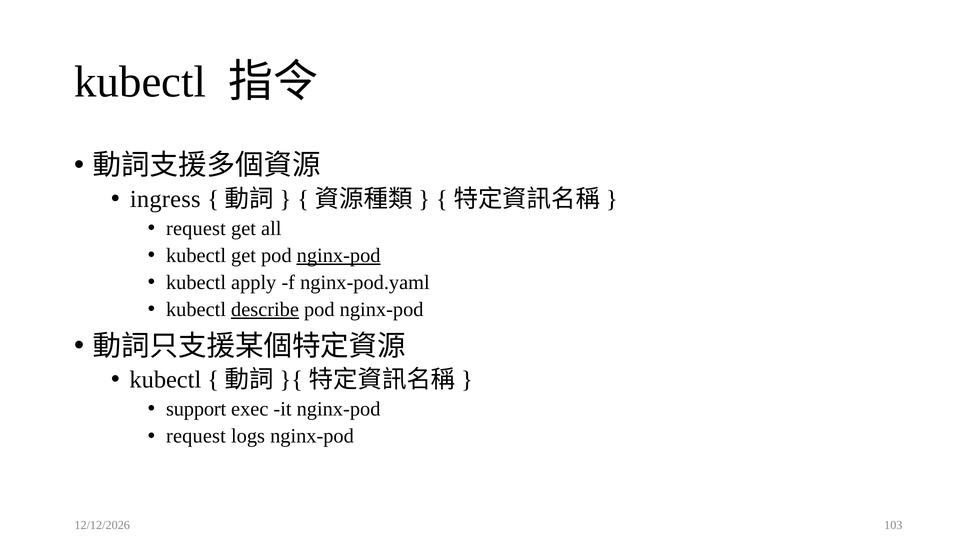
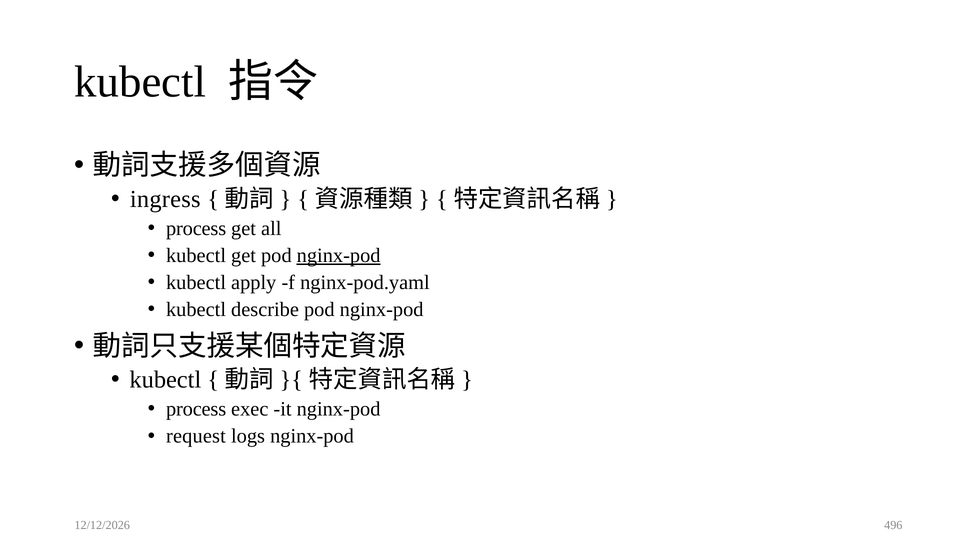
request at (196, 228): request -> process
describe underline: present -> none
support at (196, 409): support -> process
103: 103 -> 496
